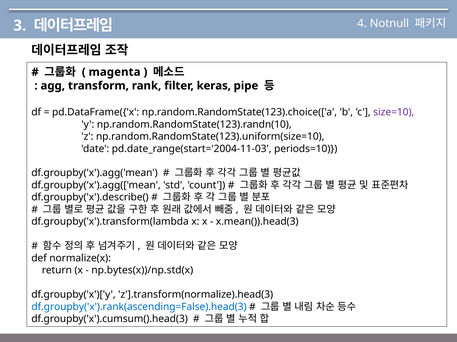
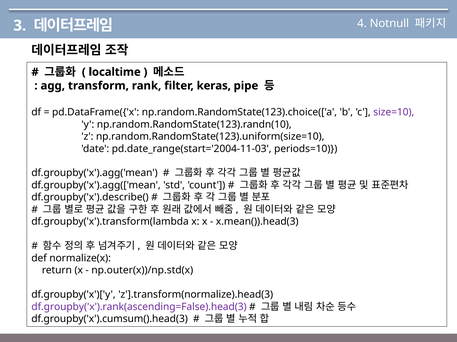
magenta: magenta -> localtime
np.bytes(x))/np.std(x: np.bytes(x))/np.std(x -> np.outer(x))/np.std(x
df.groupby('x').rank(ascending=False).head(3 colour: blue -> purple
